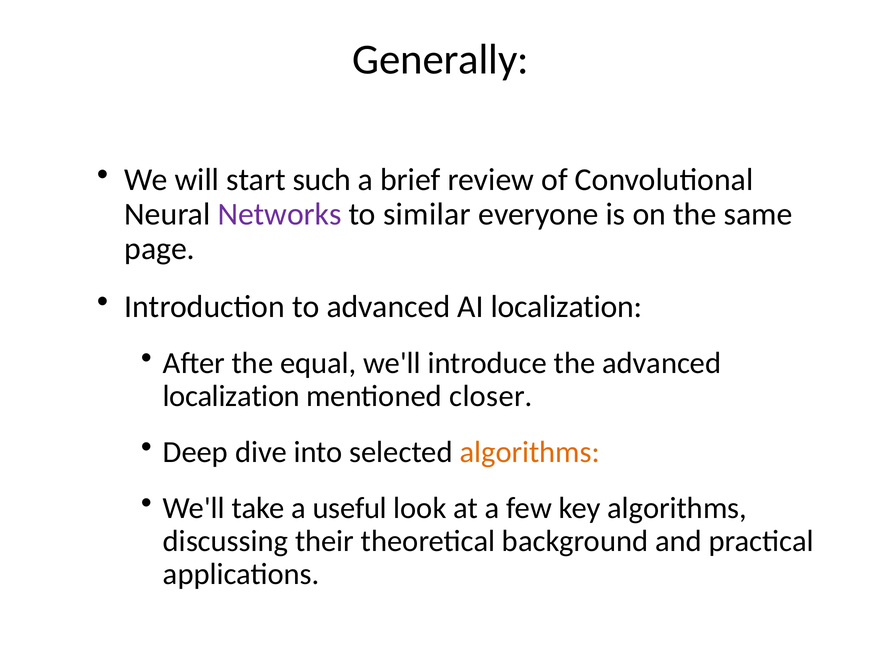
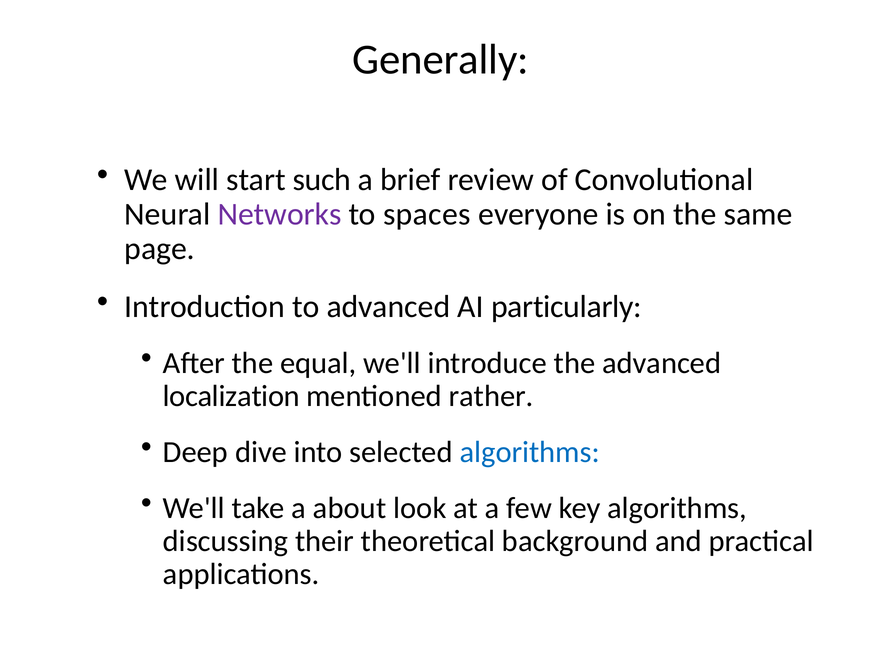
similar: similar -> spaces
AI localization: localization -> particularly
closer: closer -> rather
algorithms at (530, 452) colour: orange -> blue
useful: useful -> about
